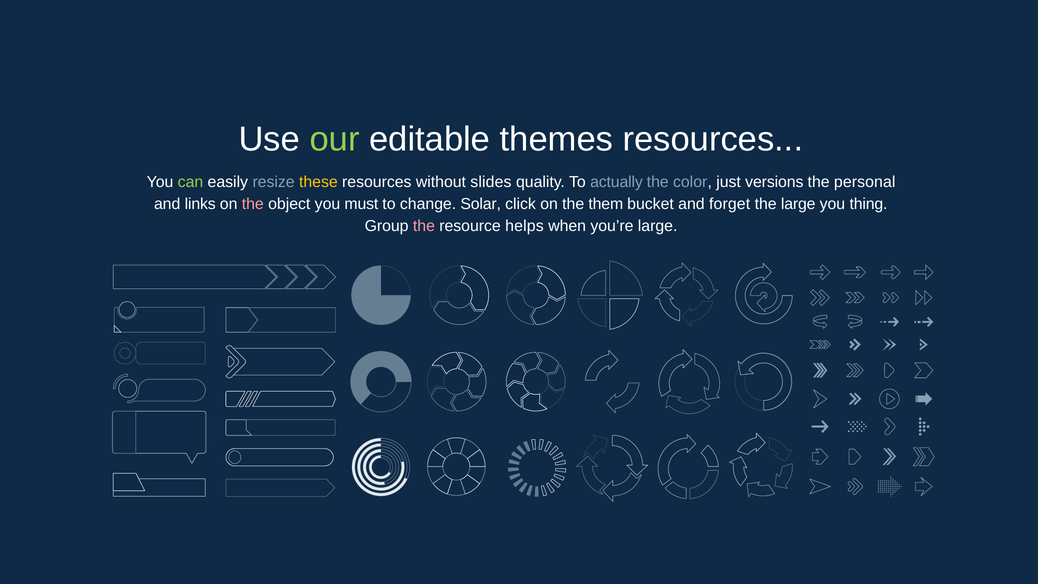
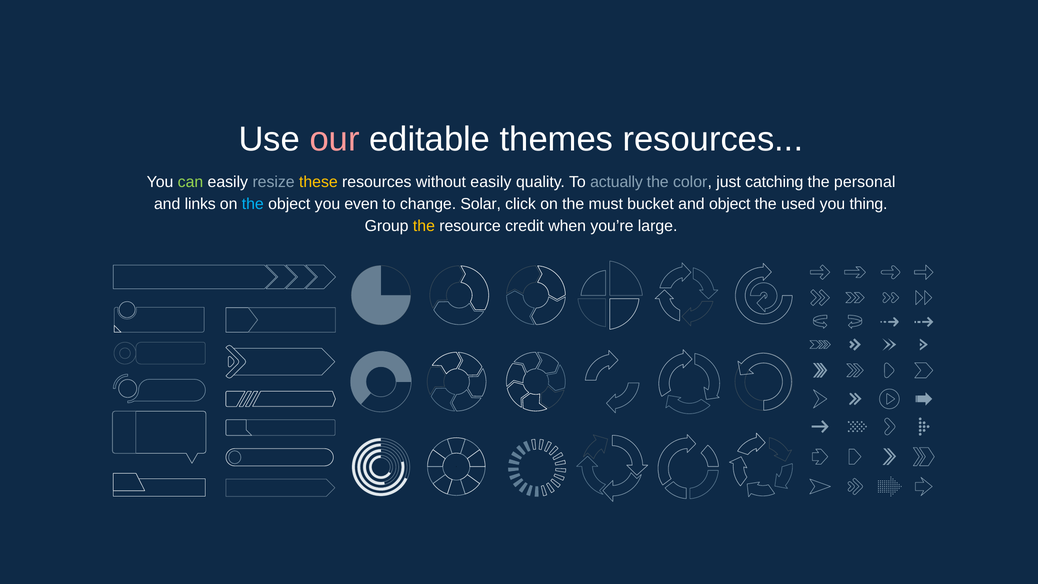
our colour: light green -> pink
without slides: slides -> easily
versions: versions -> catching
the at (253, 204) colour: pink -> light blue
must: must -> even
them: them -> must
and forget: forget -> object
the large: large -> used
the at (424, 226) colour: pink -> yellow
helps: helps -> credit
